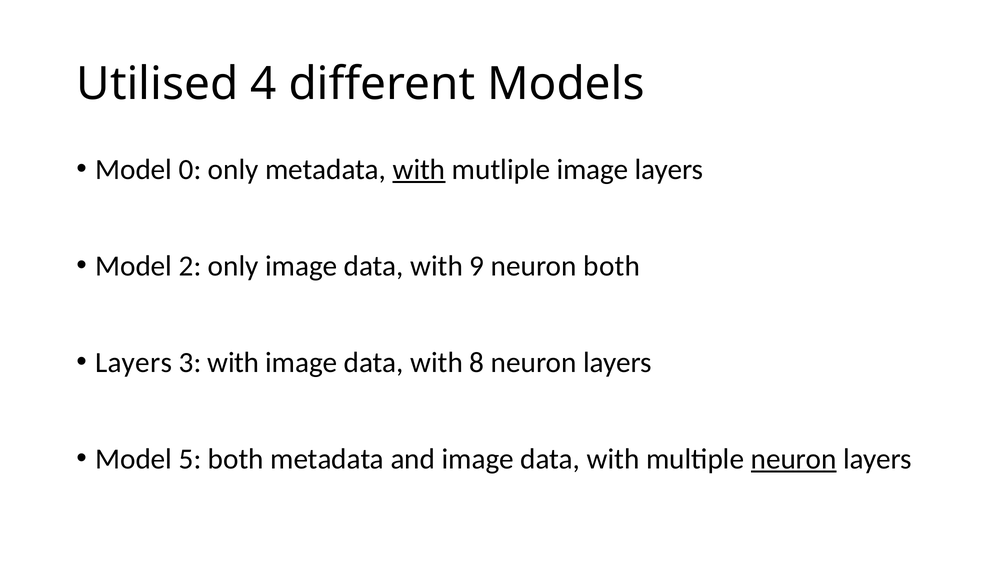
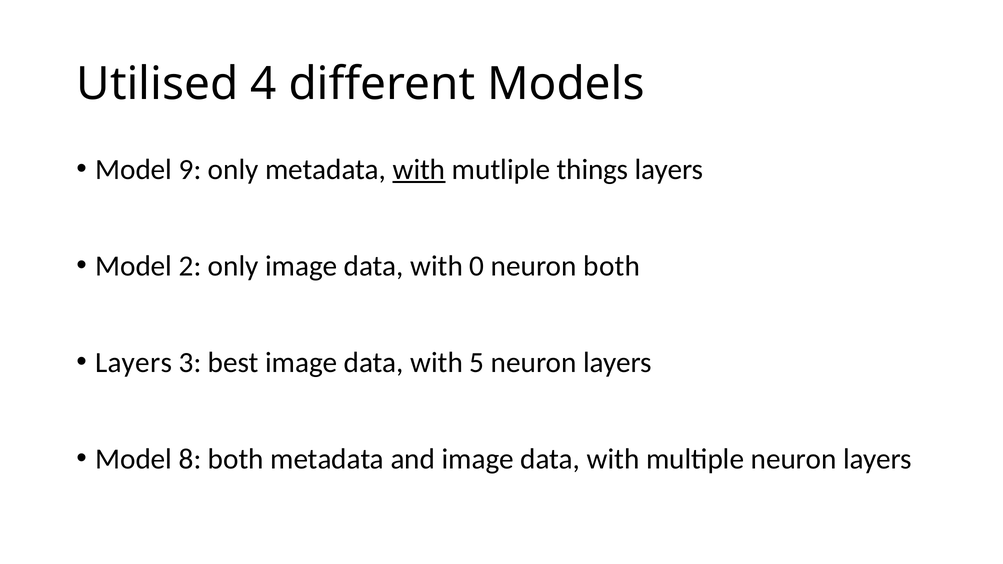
0: 0 -> 9
mutliple image: image -> things
9: 9 -> 0
3 with: with -> best
8: 8 -> 5
5: 5 -> 8
neuron at (794, 459) underline: present -> none
